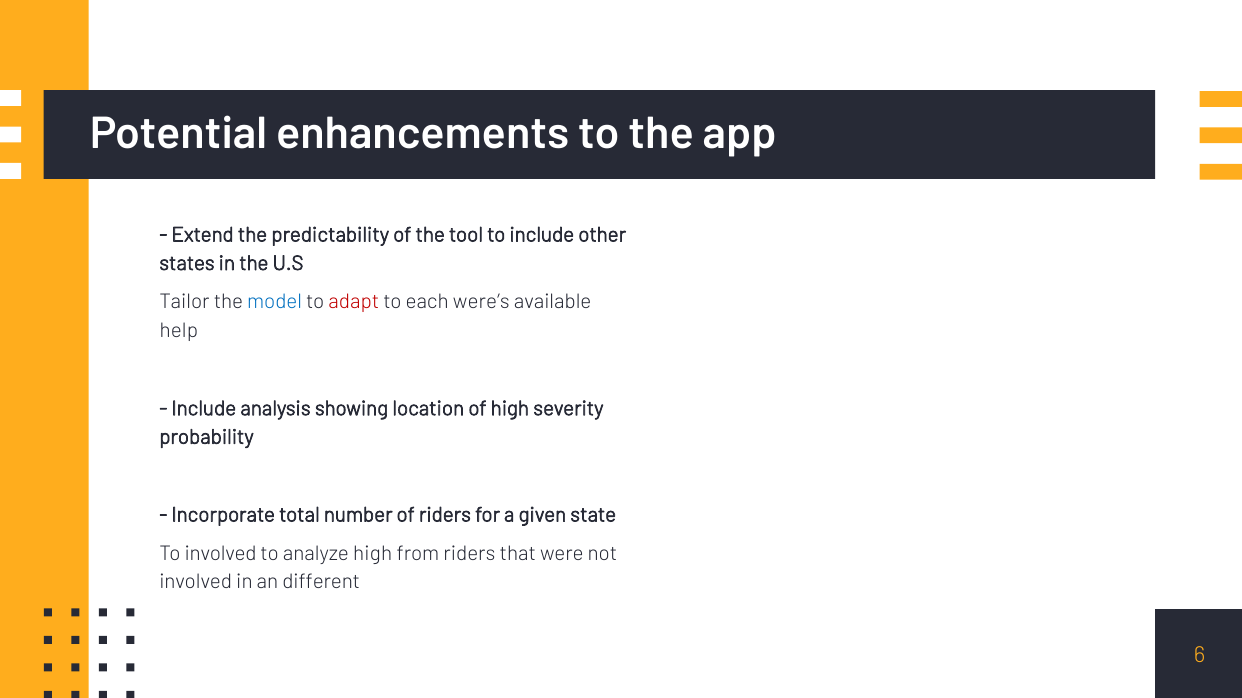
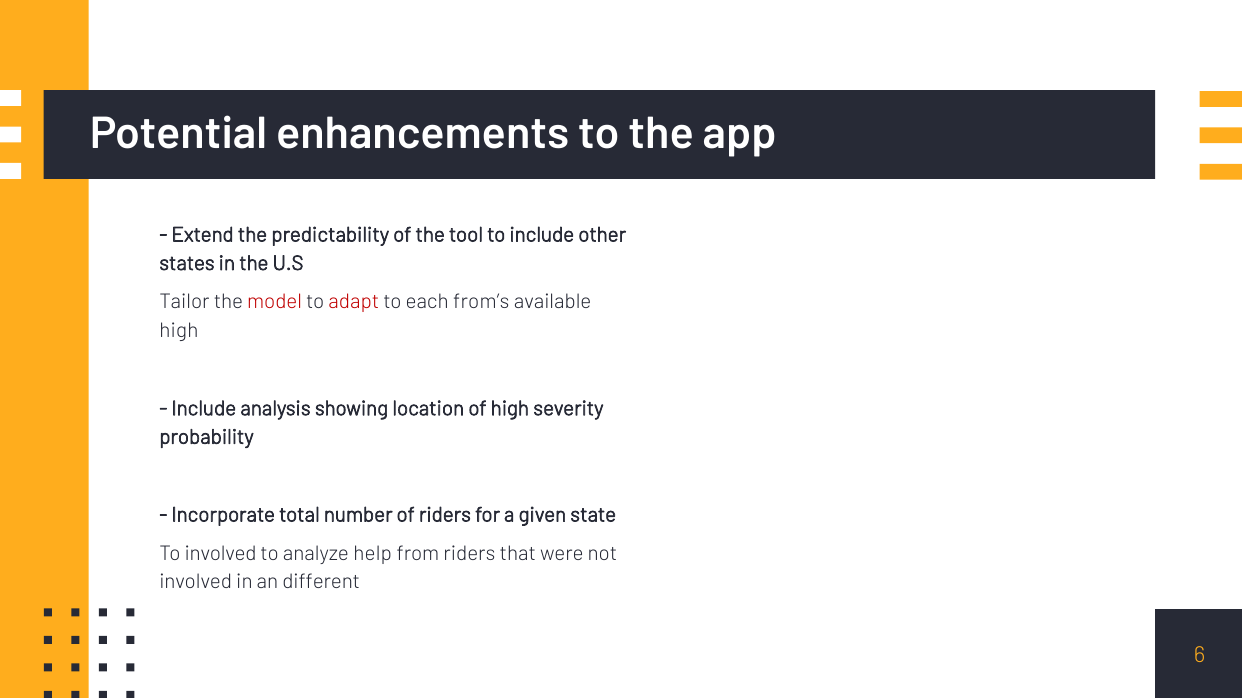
model colour: blue -> red
were’s: were’s -> from’s
help at (179, 331): help -> high
analyze high: high -> help
